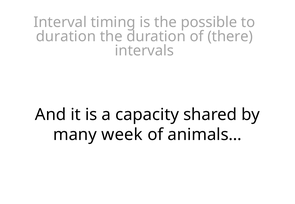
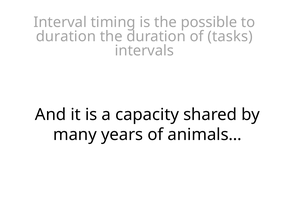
there: there -> tasks
week: week -> years
